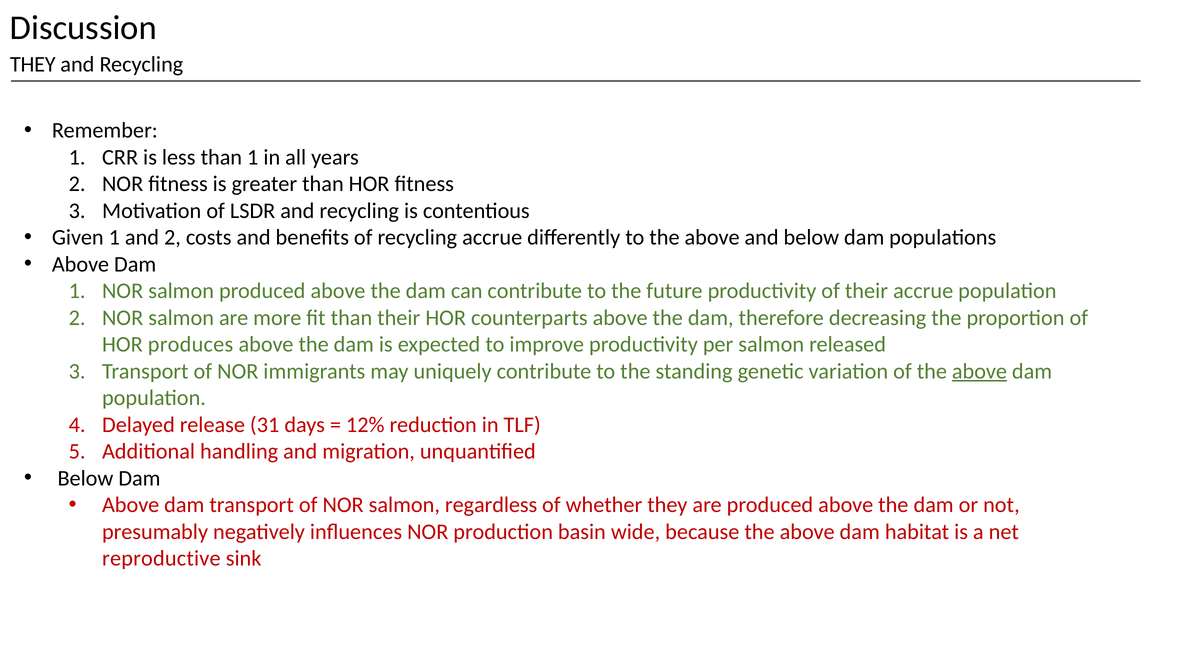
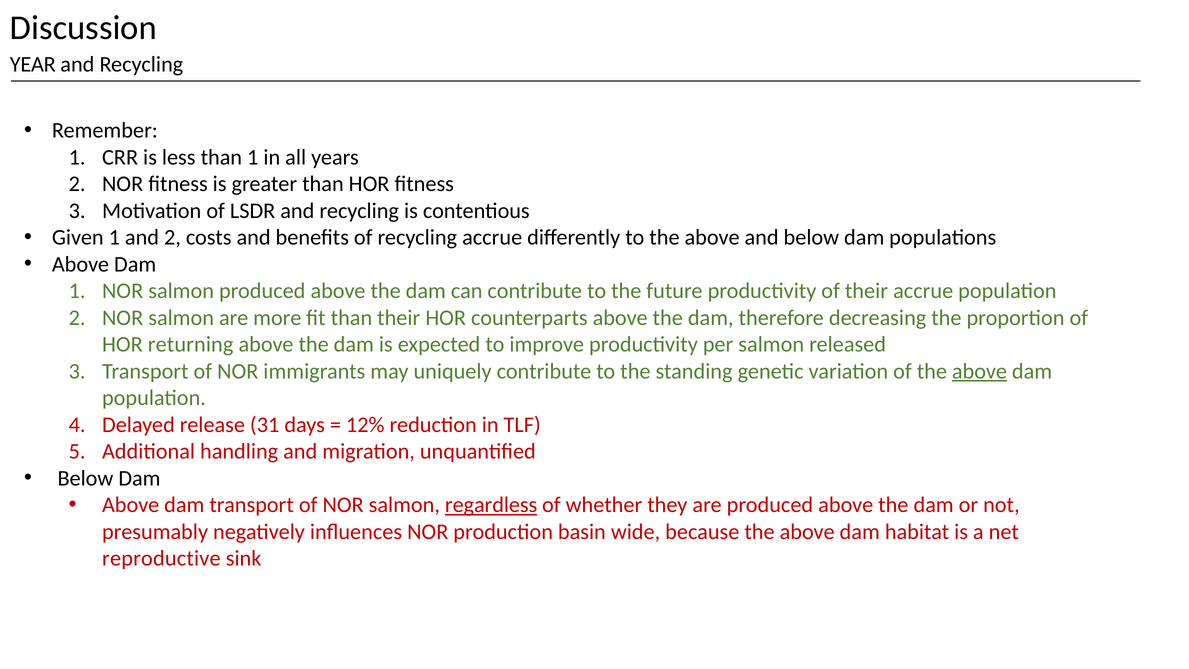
THEY at (33, 64): THEY -> YEAR
produces: produces -> returning
regardless underline: none -> present
